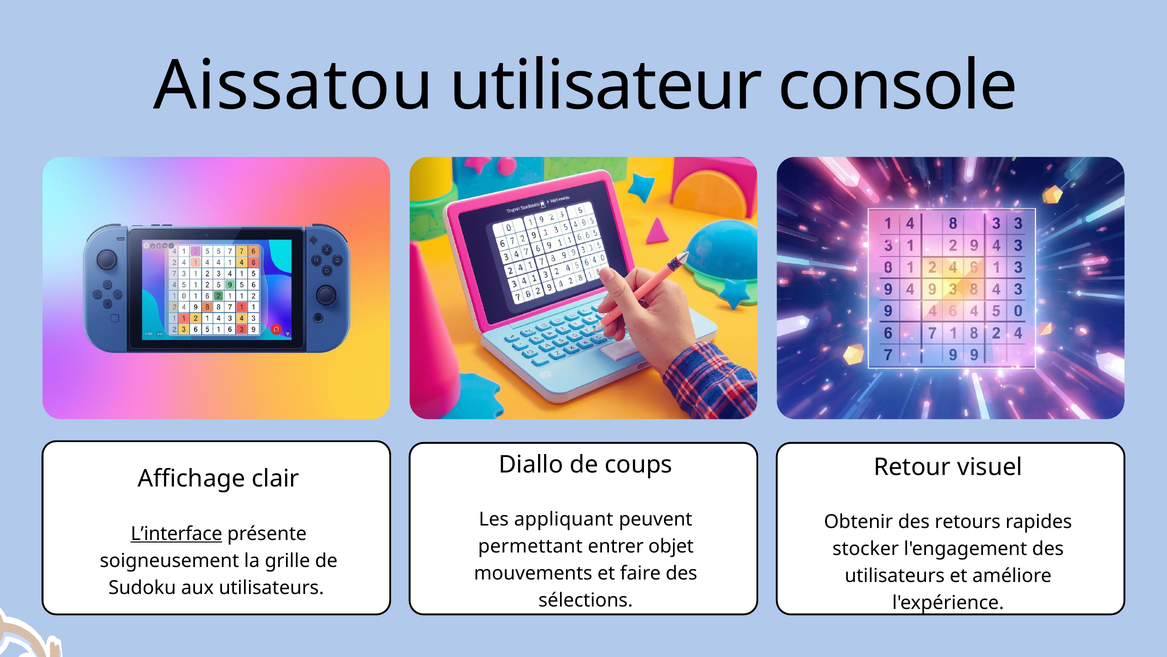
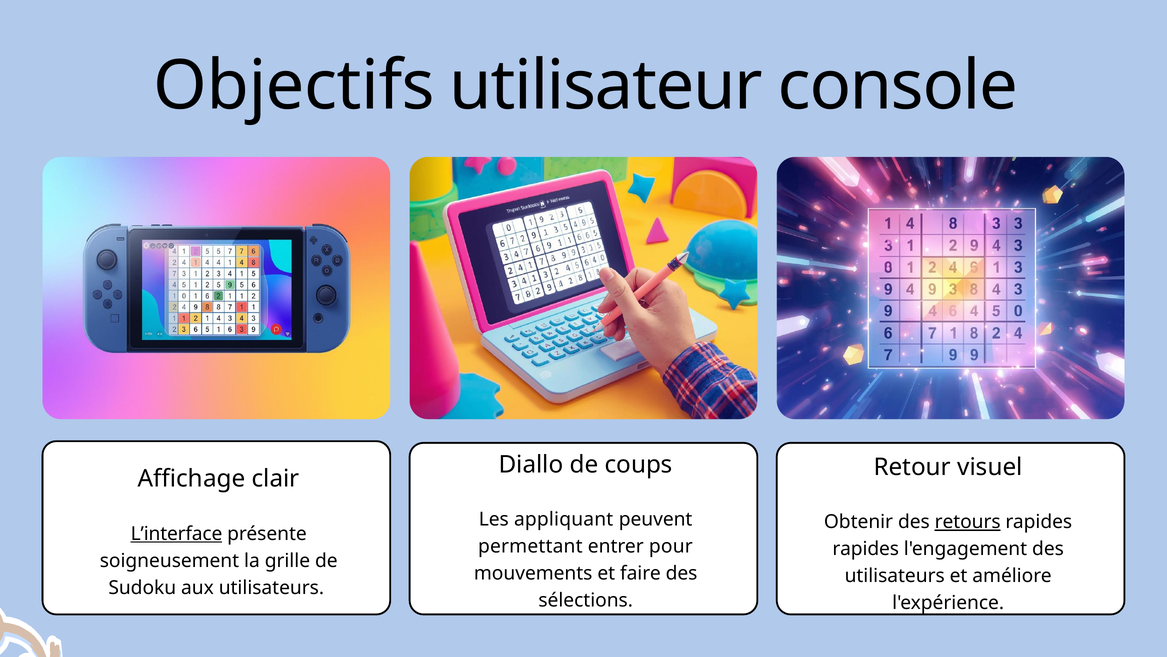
Aissatou: Aissatou -> Objectifs
retours underline: none -> present
objet: objet -> pour
stocker at (866, 548): stocker -> rapides
